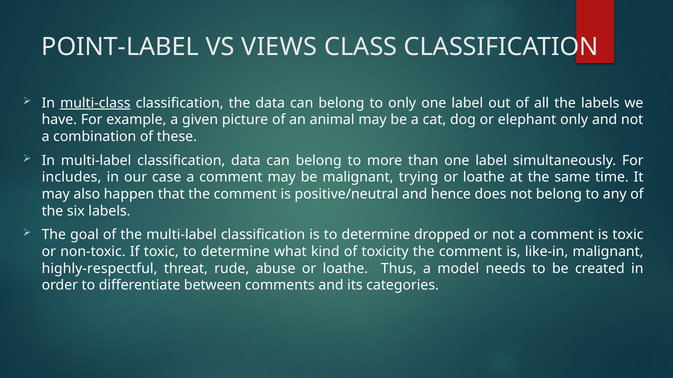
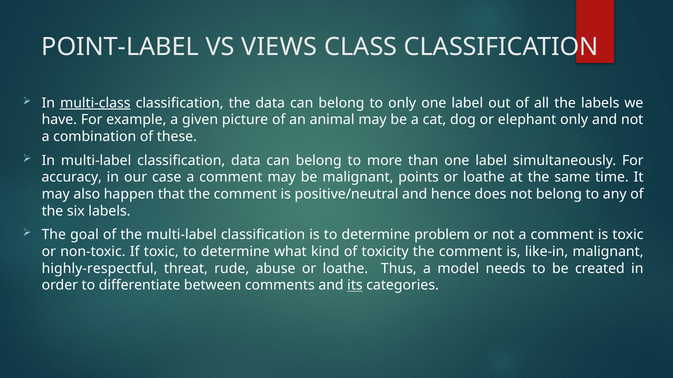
includes: includes -> accuracy
trying: trying -> points
dropped: dropped -> problem
its underline: none -> present
